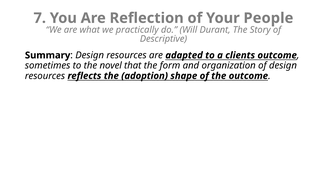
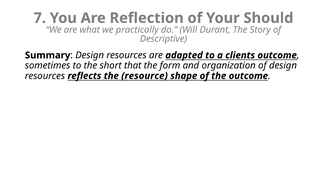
People: People -> Should
novel: novel -> short
adoption: adoption -> resource
